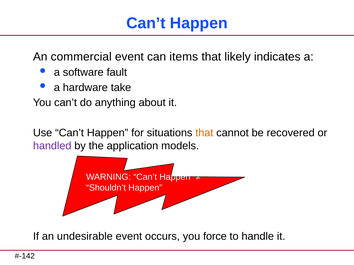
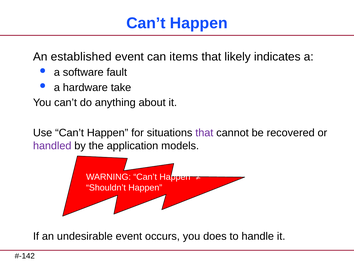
commercial: commercial -> established
that at (204, 133) colour: orange -> purple
force: force -> does
